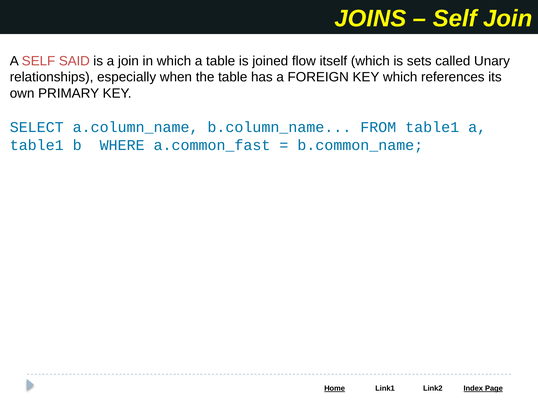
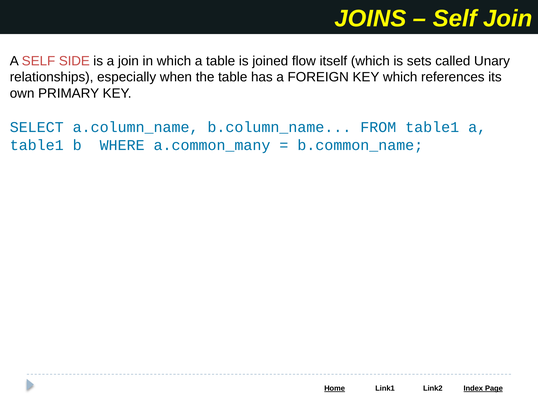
SAID: SAID -> SIDE
a.common_fast: a.common_fast -> a.common_many
